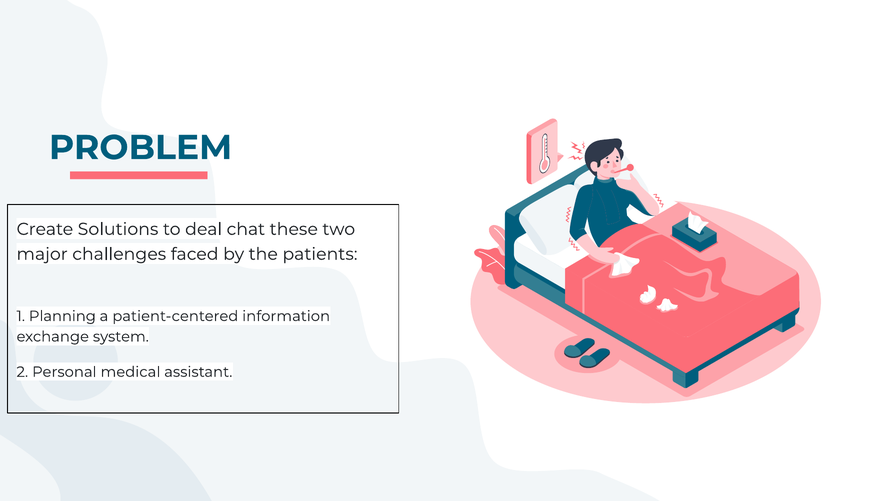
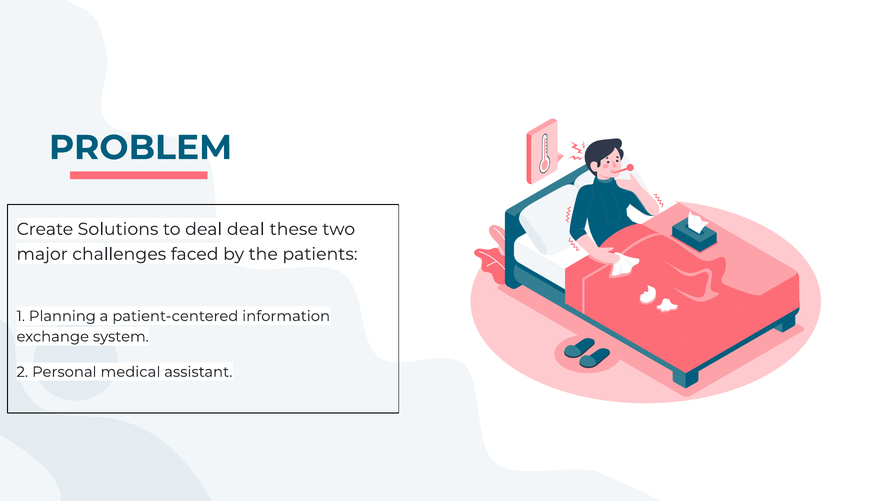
deal chat: chat -> deal
